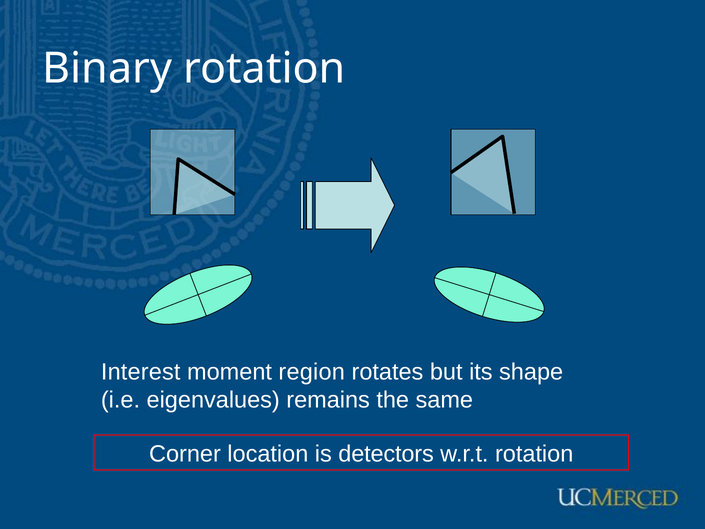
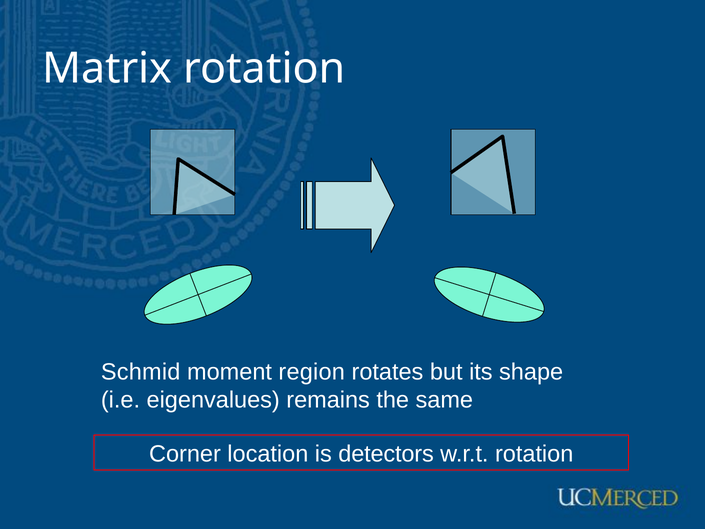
Binary: Binary -> Matrix
Interest: Interest -> Schmid
